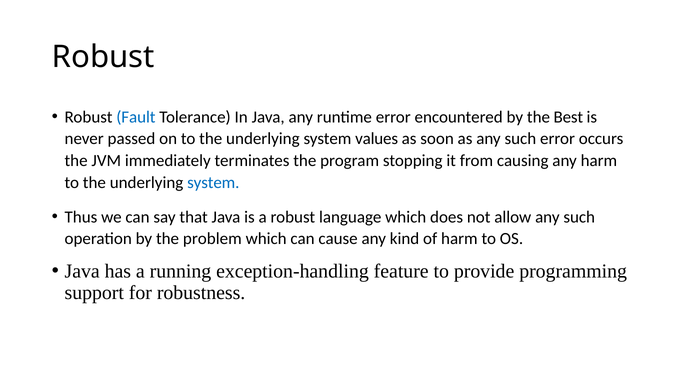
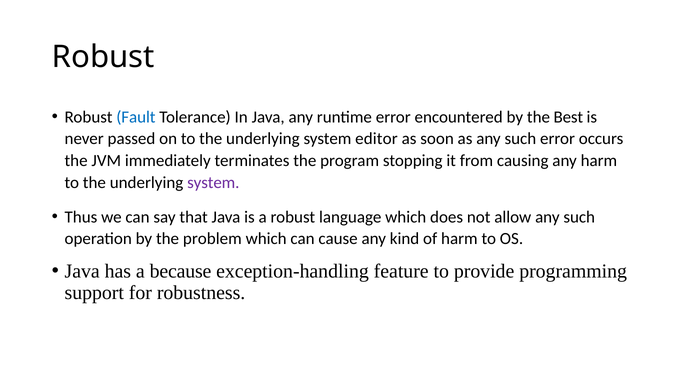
values: values -> editor
system at (213, 183) colour: blue -> purple
running: running -> because
